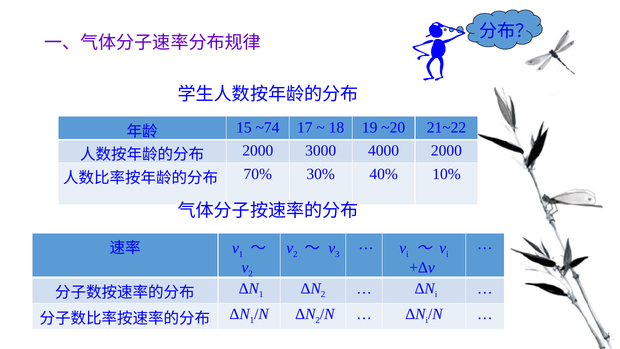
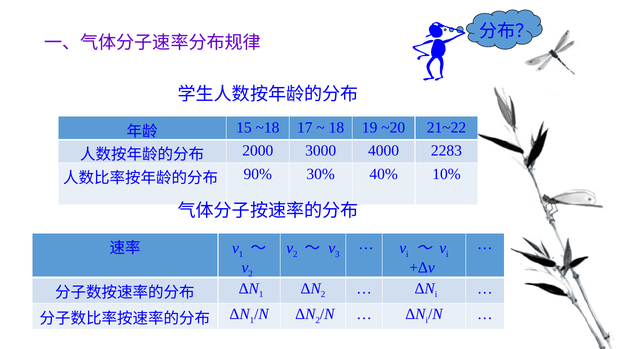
~74: ~74 -> ~18
4000 2000: 2000 -> 2283
70%: 70% -> 90%
